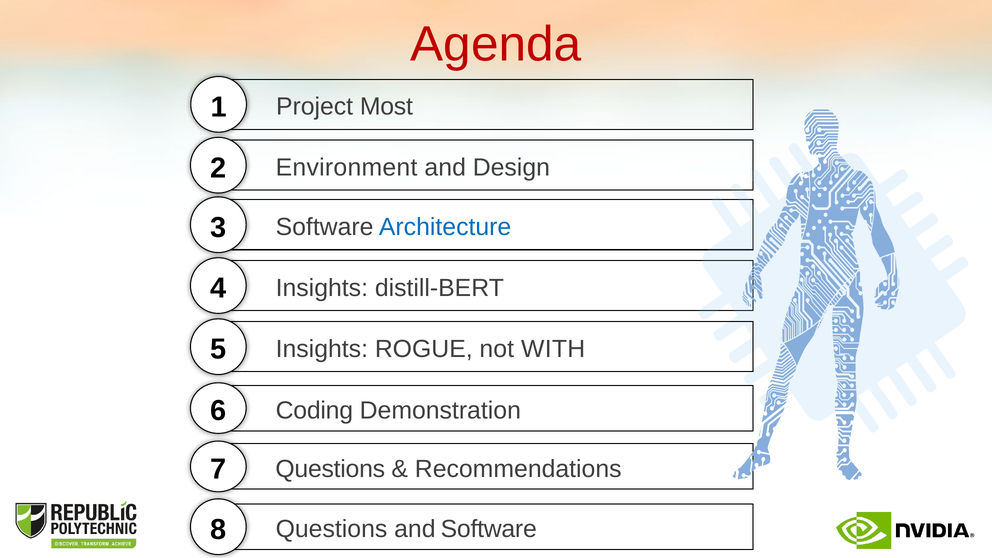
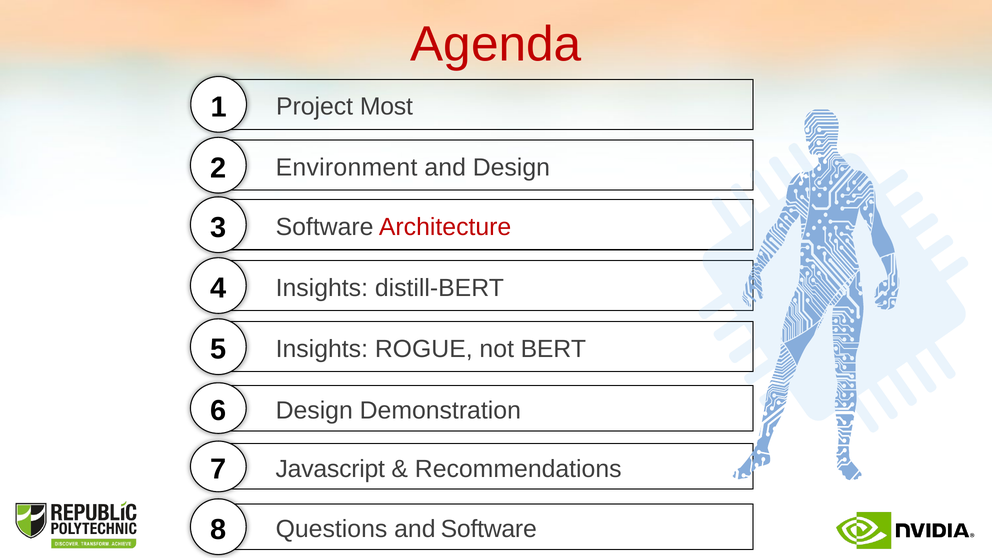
Architecture colour: blue -> red
WITH: WITH -> BERT
Coding at (314, 410): Coding -> Design
Questions at (330, 469): Questions -> Javascript
